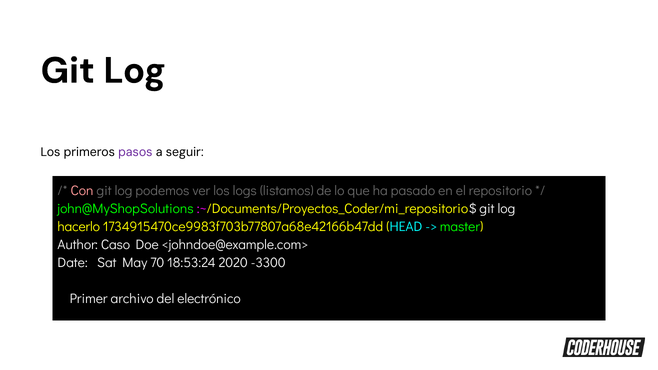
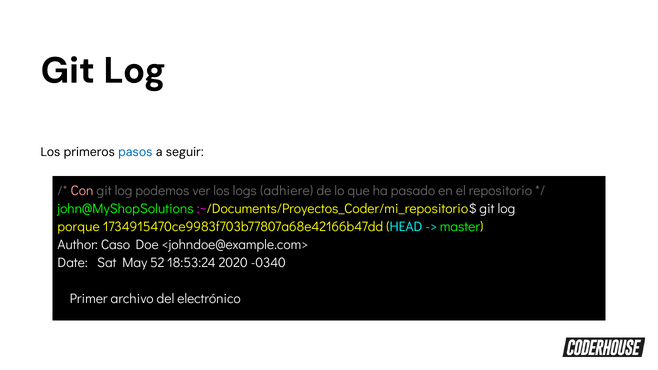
pasos colour: purple -> blue
listamos: listamos -> adhiere
hacerlo: hacerlo -> porque
70: 70 -> 52
-3300: -3300 -> -0340
